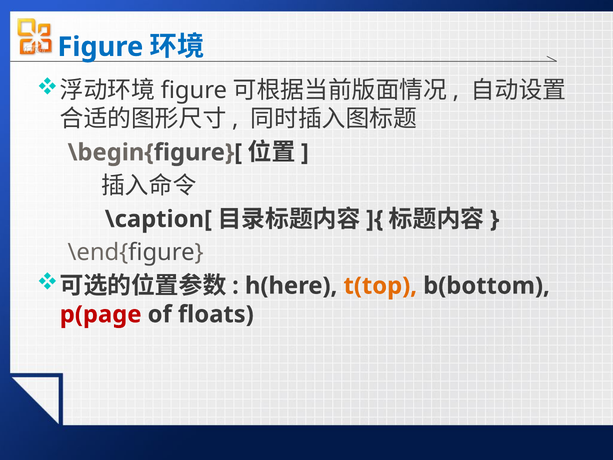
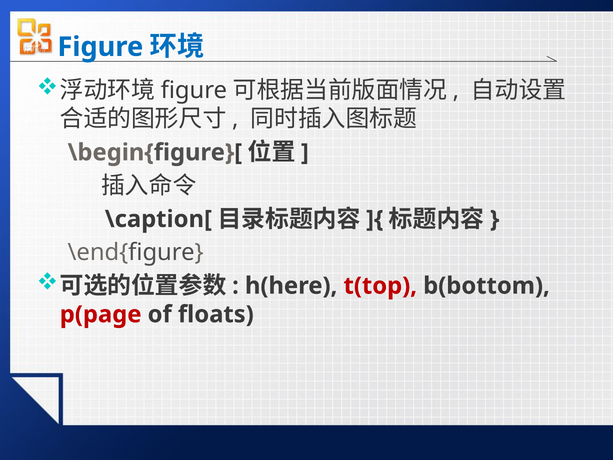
t(top colour: orange -> red
